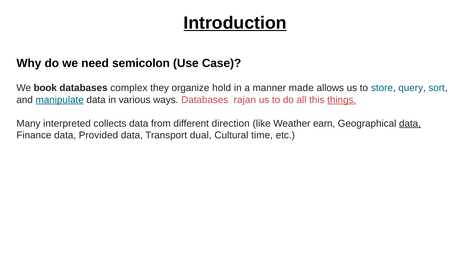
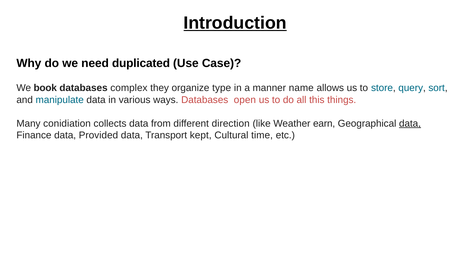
semicolon: semicolon -> duplicated
hold: hold -> type
made: made -> name
manipulate underline: present -> none
rajan: rajan -> open
things underline: present -> none
interpreted: interpreted -> conidiation
dual: dual -> kept
